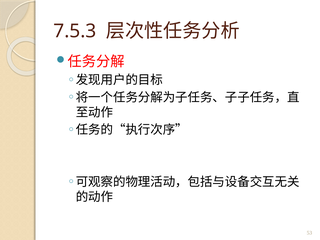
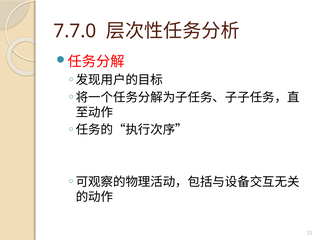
7.5.3: 7.5.3 -> 7.7.0
